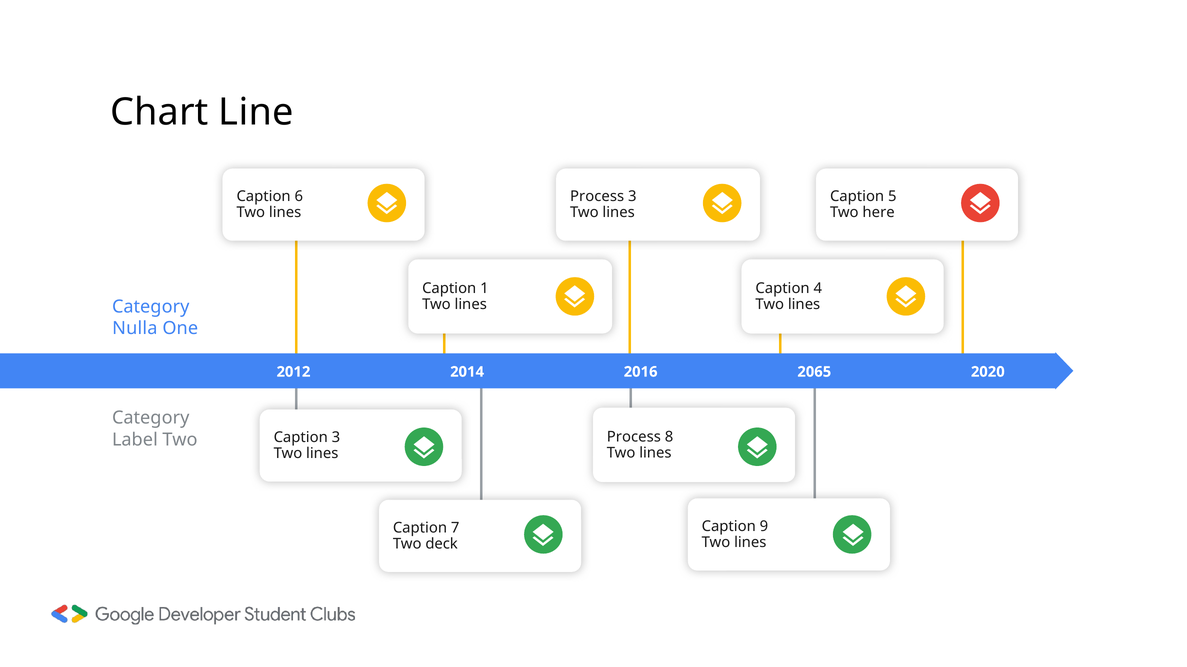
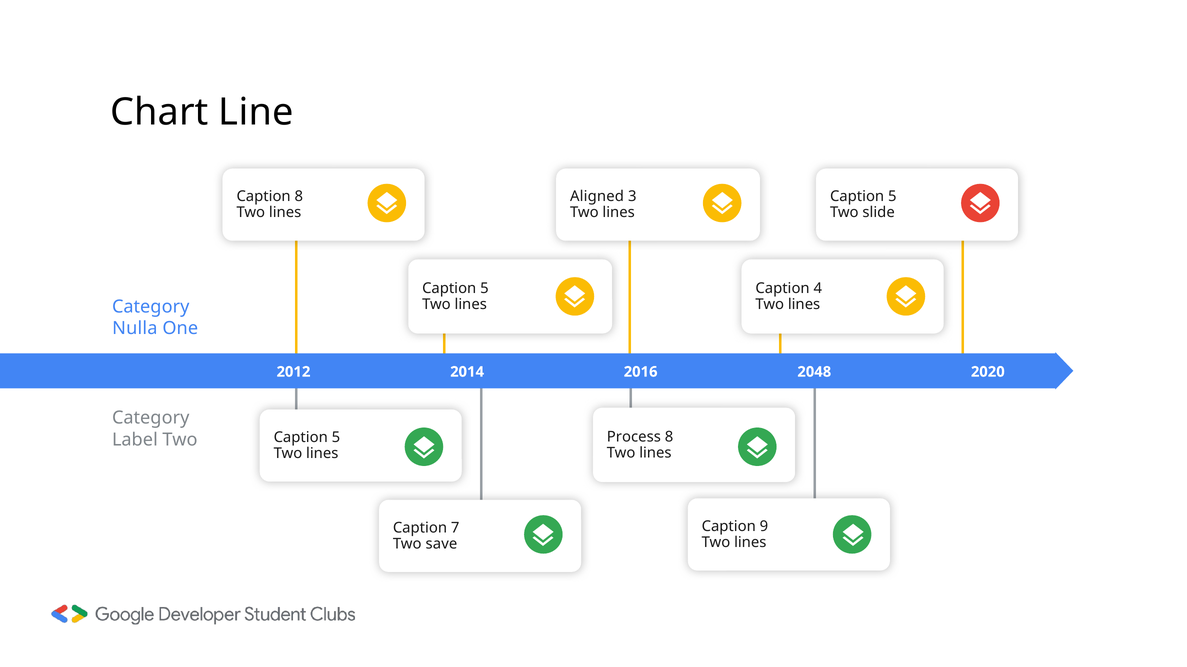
Caption 6: 6 -> 8
Process at (597, 197): Process -> Aligned
here: here -> slide
1 at (484, 289): 1 -> 5
2065: 2065 -> 2048
3 at (336, 438): 3 -> 5
deck: deck -> save
